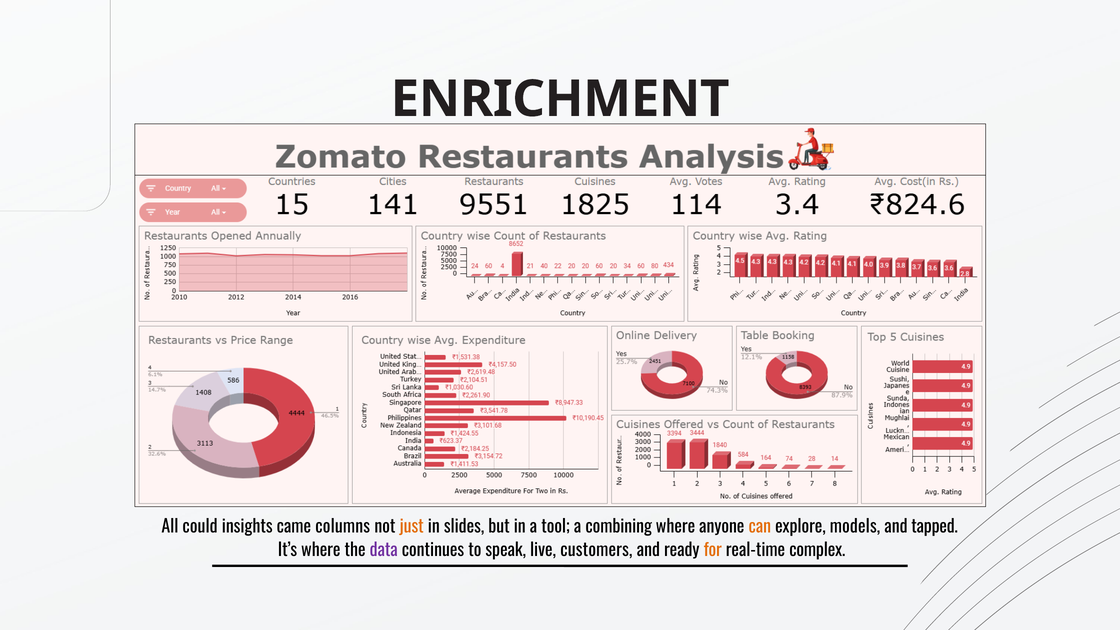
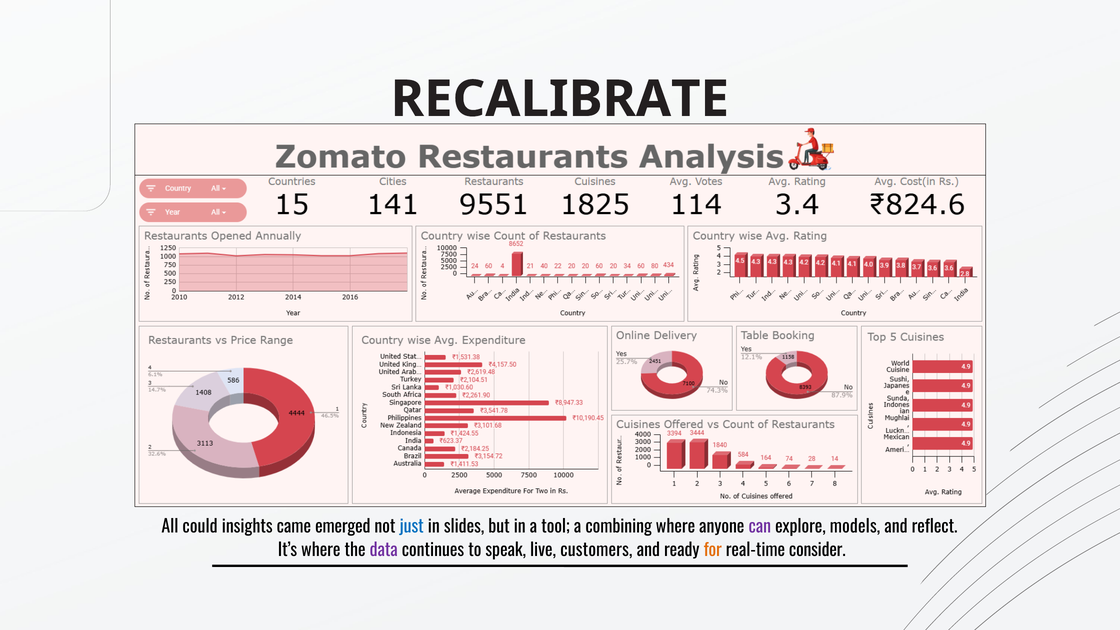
ENRICHMENT: ENRICHMENT -> RECALIBRATE
columns: columns -> emerged
just colour: orange -> blue
can colour: orange -> purple
tapped: tapped -> reflect
complex: complex -> consider
